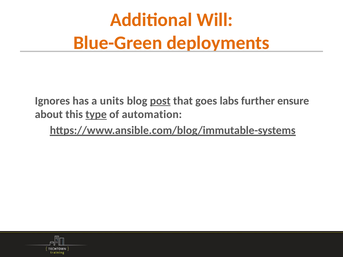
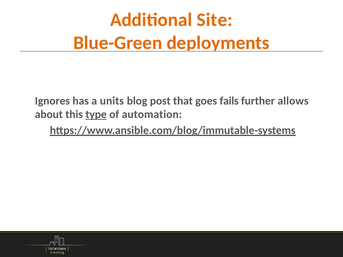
Will: Will -> Site
post underline: present -> none
labs: labs -> fails
ensure: ensure -> allows
